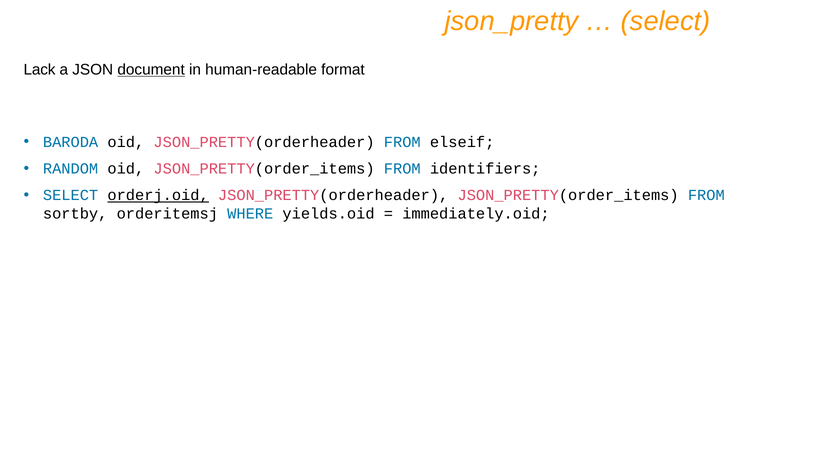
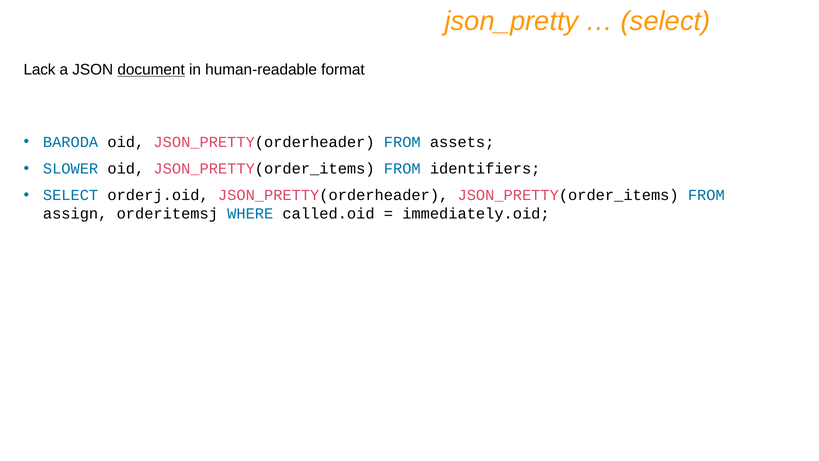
elseif: elseif -> assets
RANDOM: RANDOM -> SLOWER
orderj.oid underline: present -> none
sortby: sortby -> assign
yields.oid: yields.oid -> called.oid
